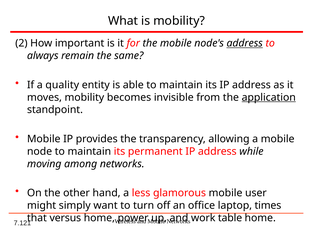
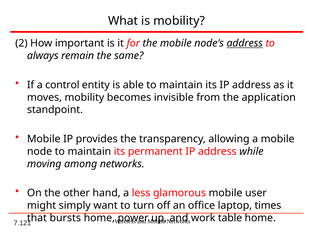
quality: quality -> control
application underline: present -> none
versus: versus -> bursts
